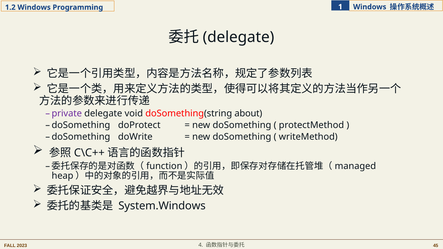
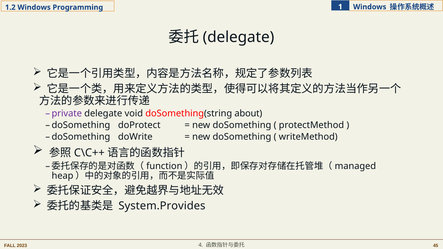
System.Windows: System.Windows -> System.Provides
